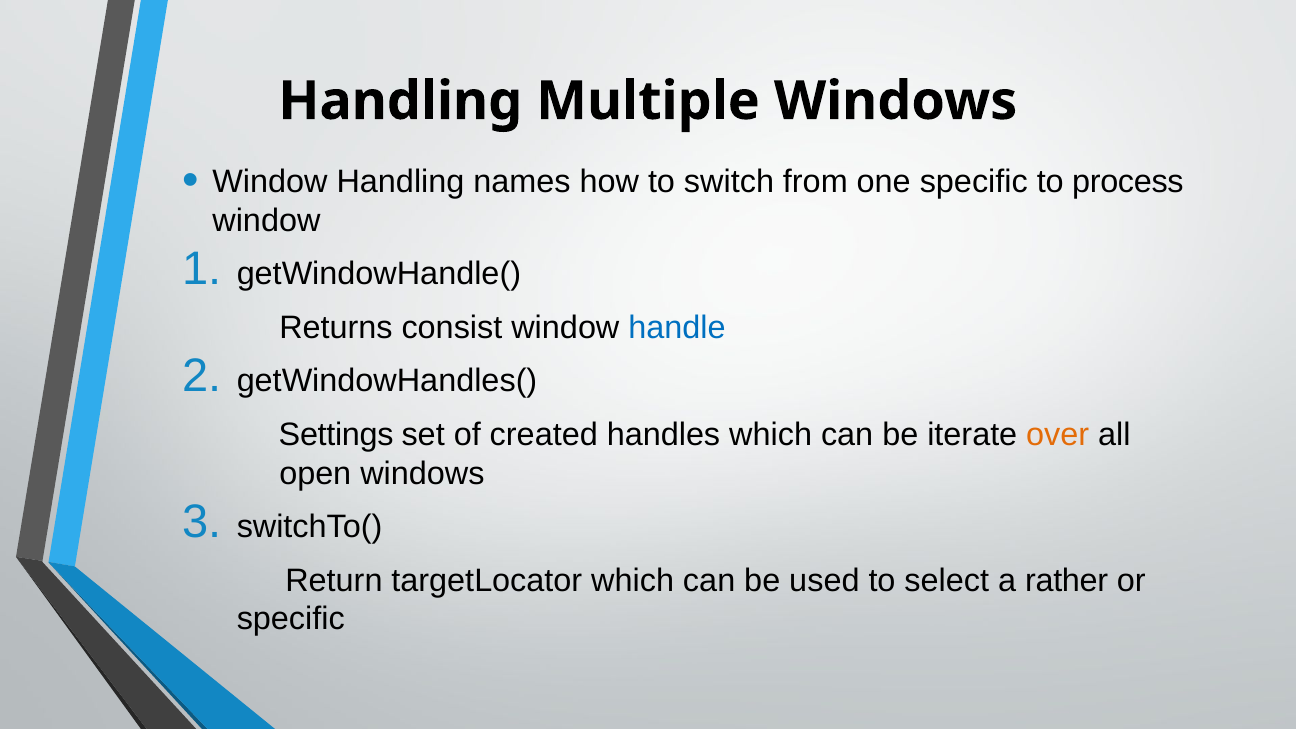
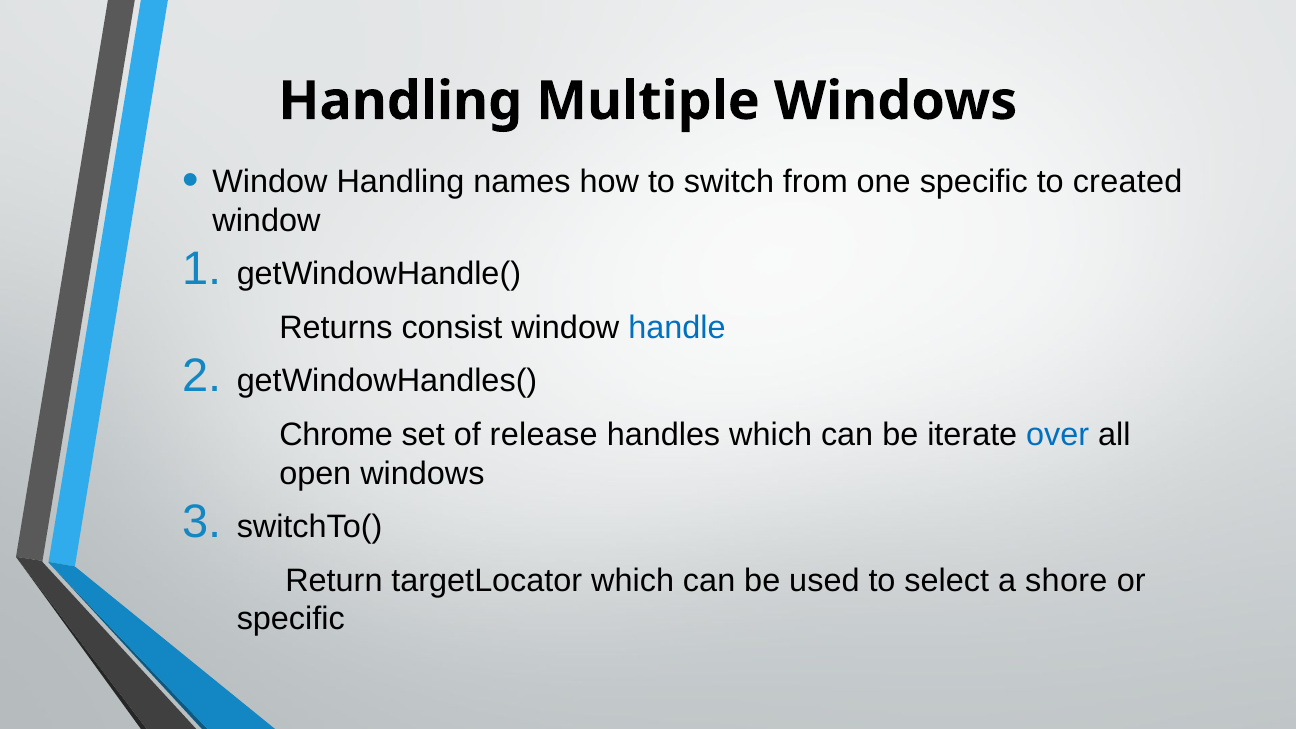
process: process -> created
Settings: Settings -> Chrome
created: created -> release
over colour: orange -> blue
rather: rather -> shore
